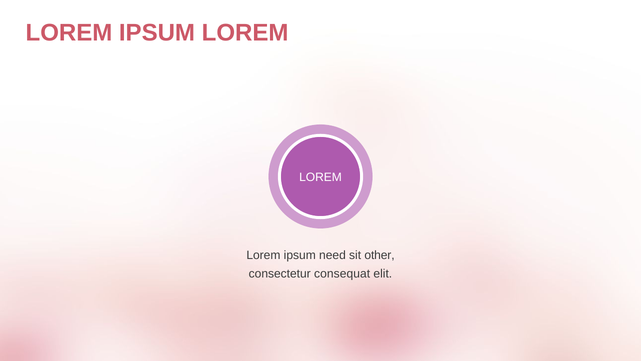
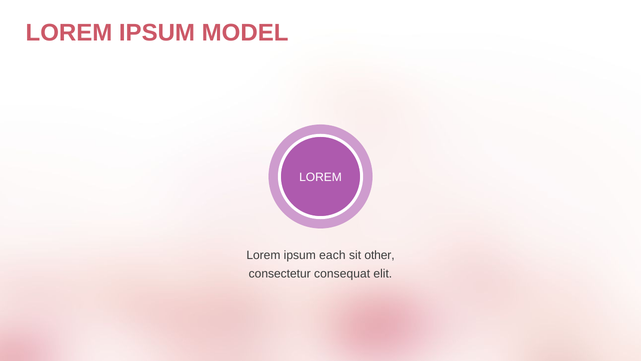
IPSUM LOREM: LOREM -> MODEL
need: need -> each
